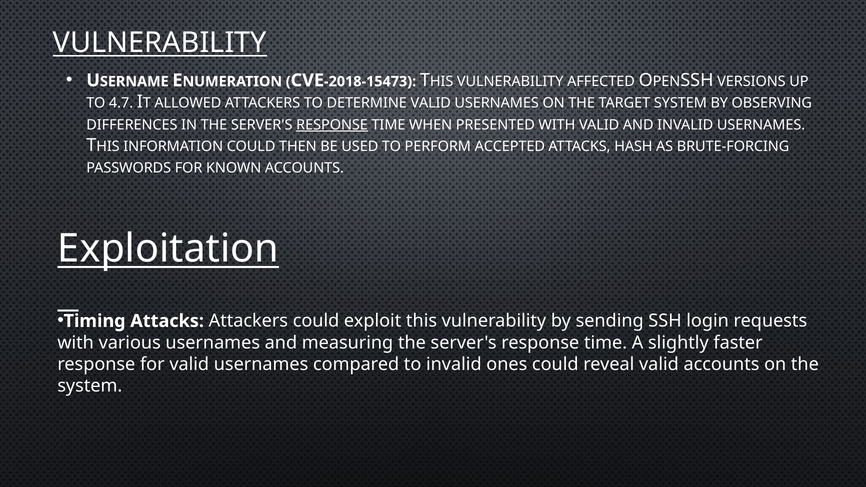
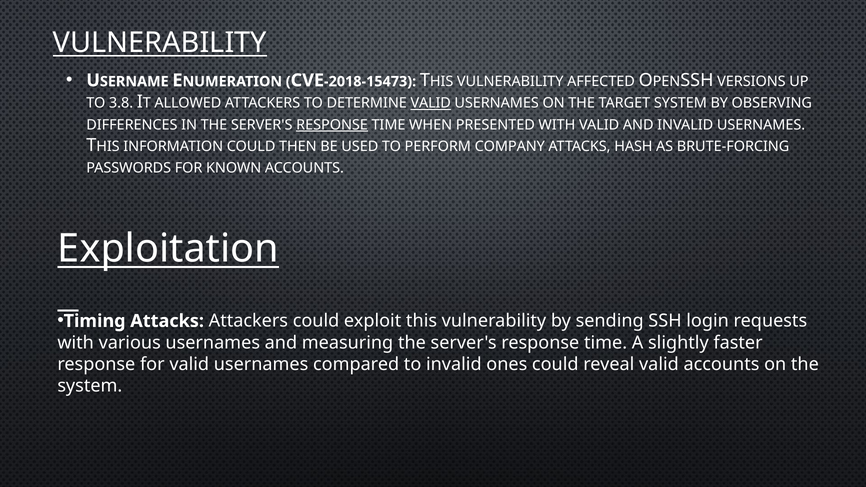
4.7: 4.7 -> 3.8
VALID at (431, 103) underline: none -> present
ACCEPTED: ACCEPTED -> COMPANY
